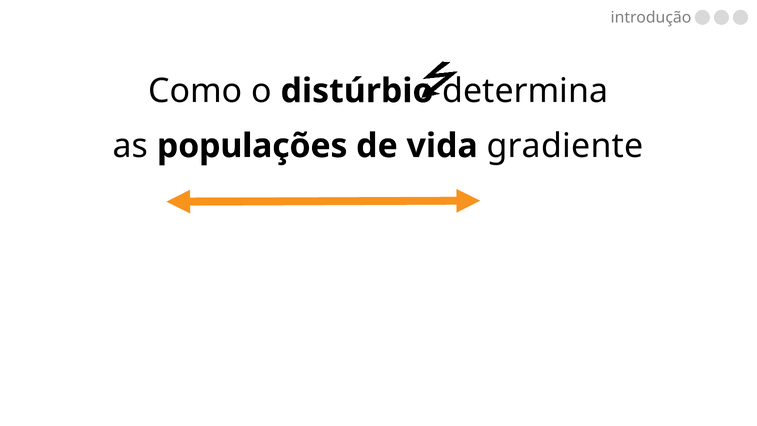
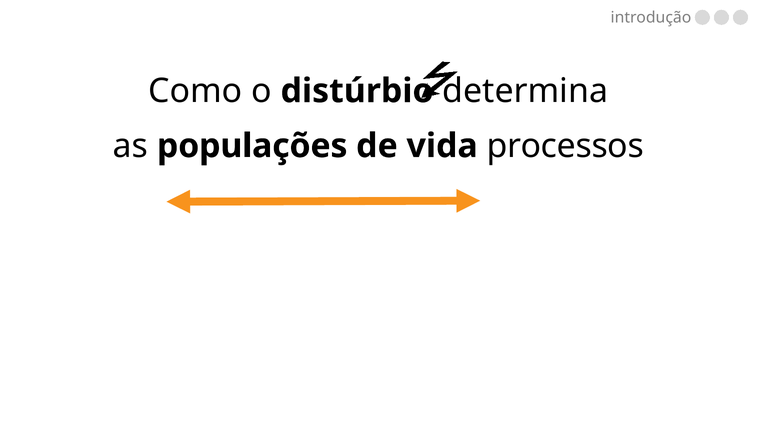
gradiente: gradiente -> processos
